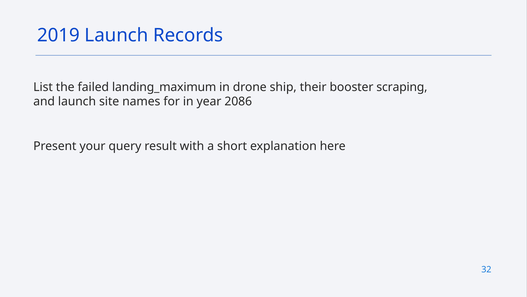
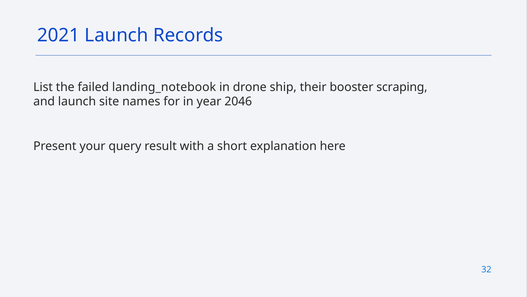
2019: 2019 -> 2021
landing_maximum: landing_maximum -> landing_notebook
2086: 2086 -> 2046
